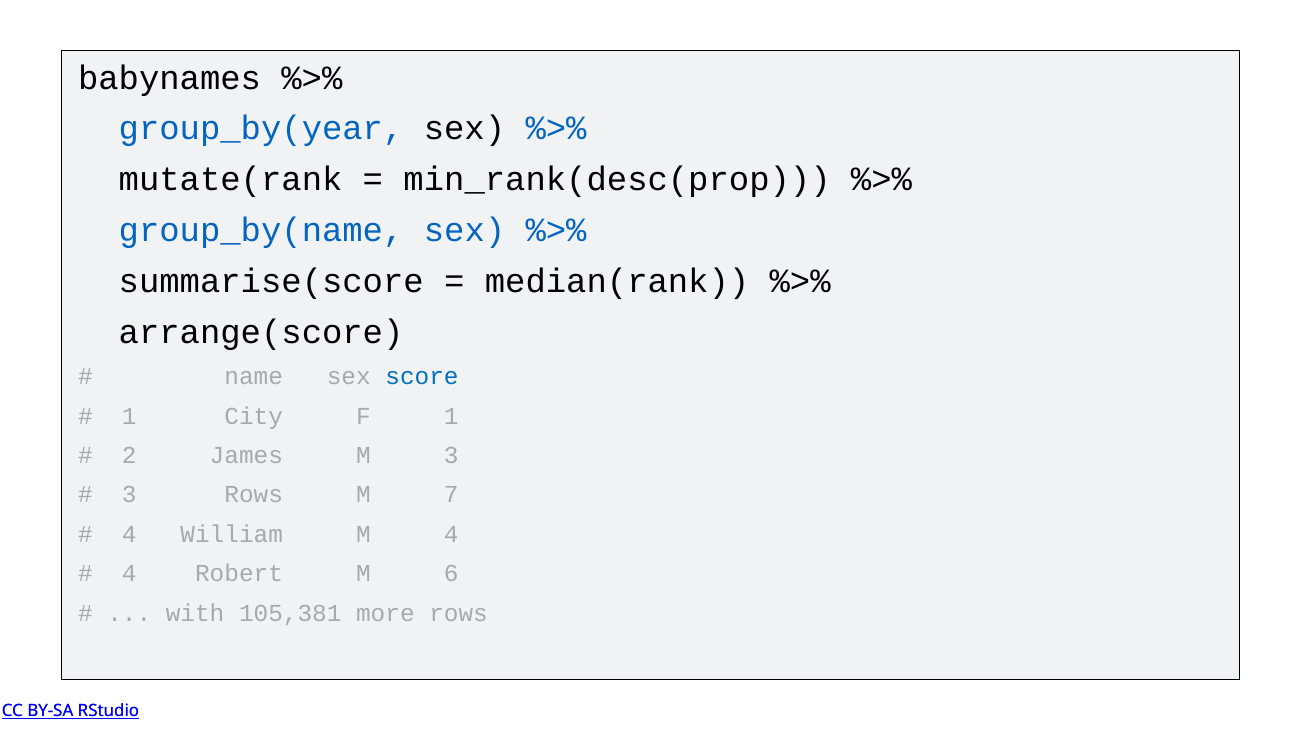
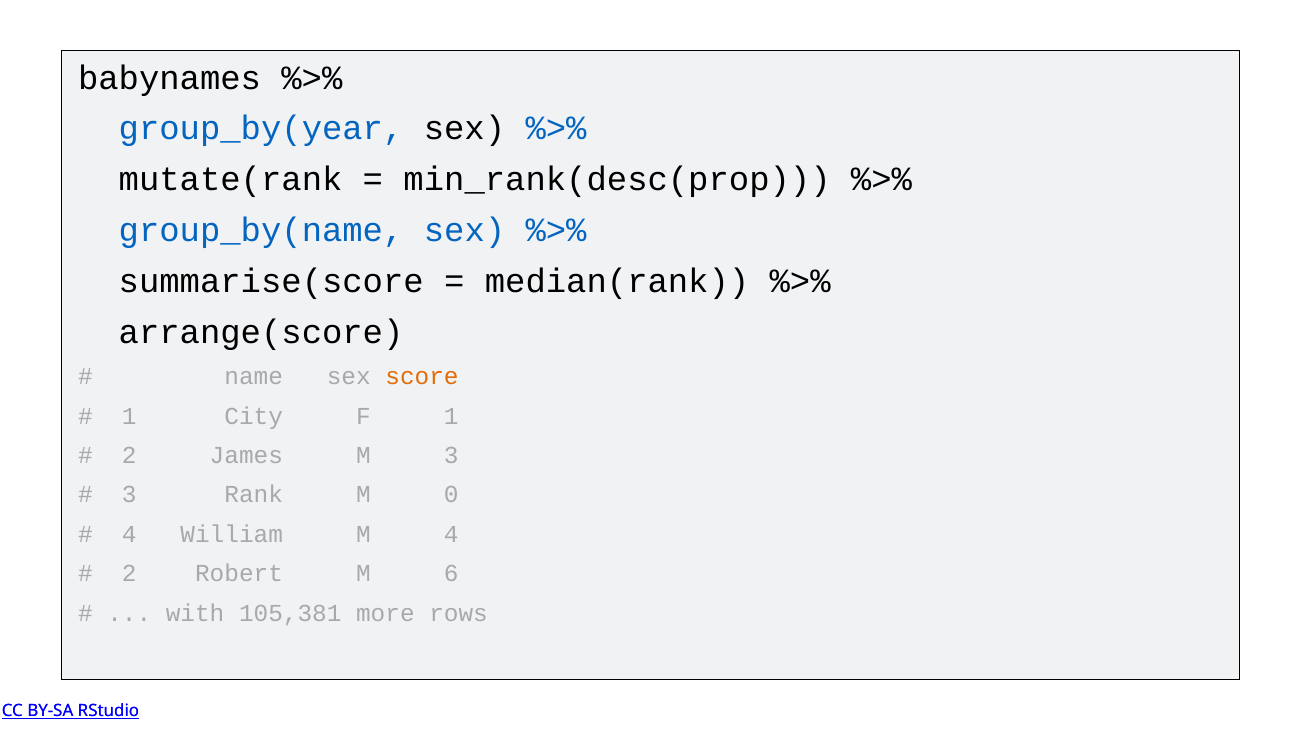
score colour: blue -> orange
3 Rows: Rows -> Rank
7: 7 -> 0
4 at (129, 574): 4 -> 2
